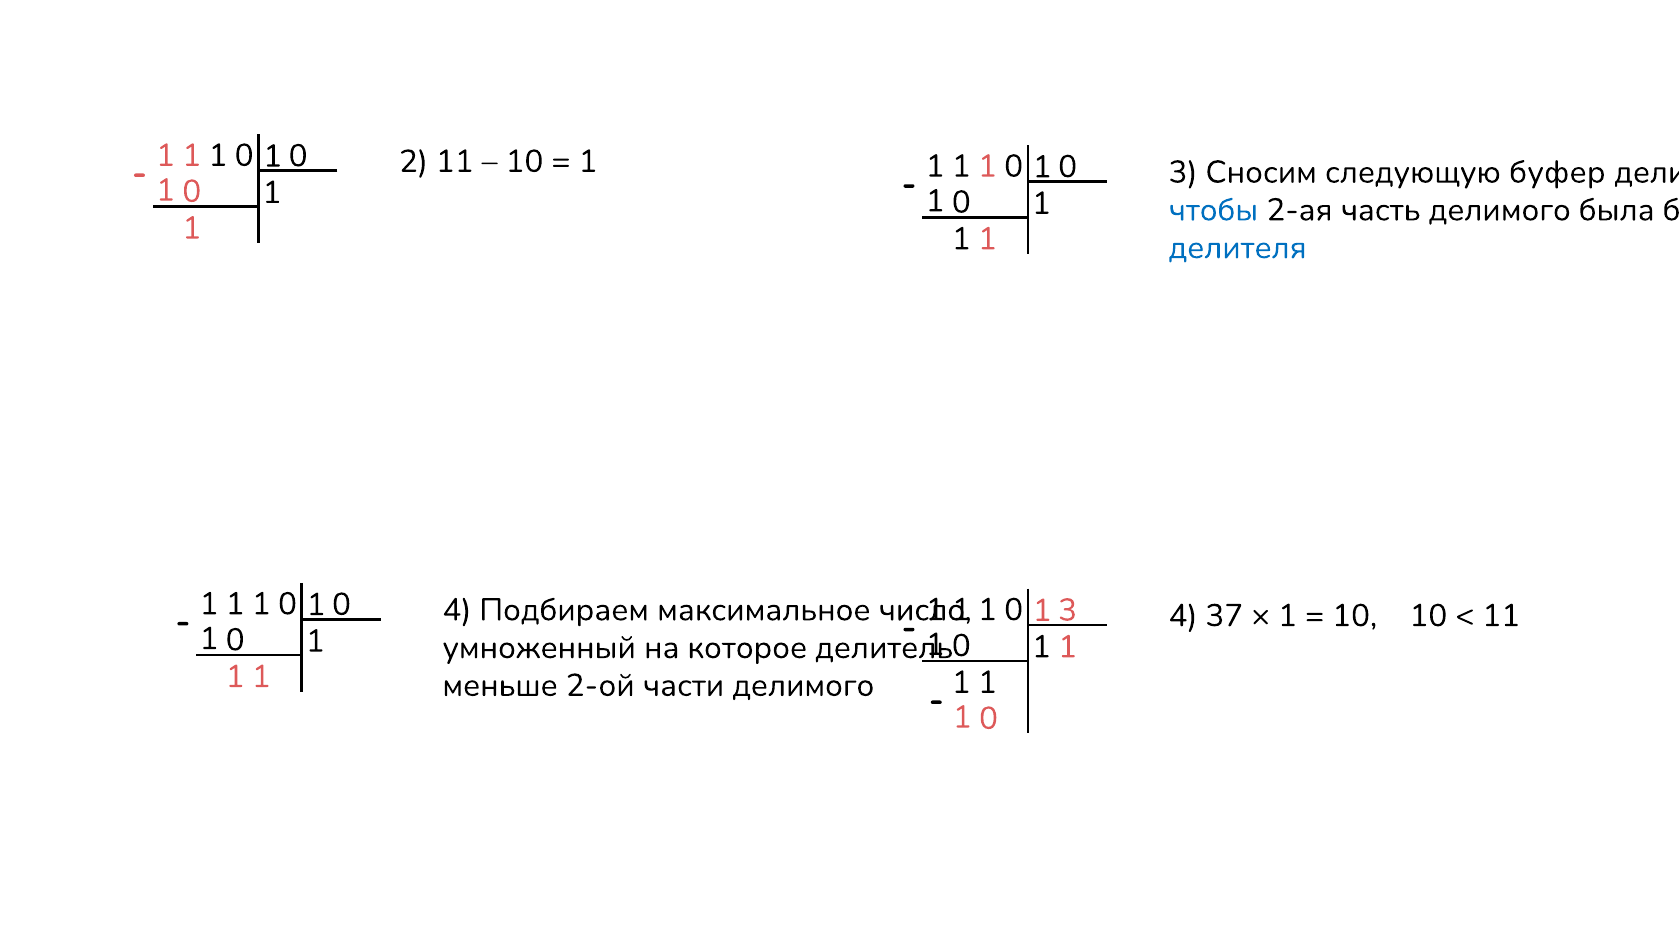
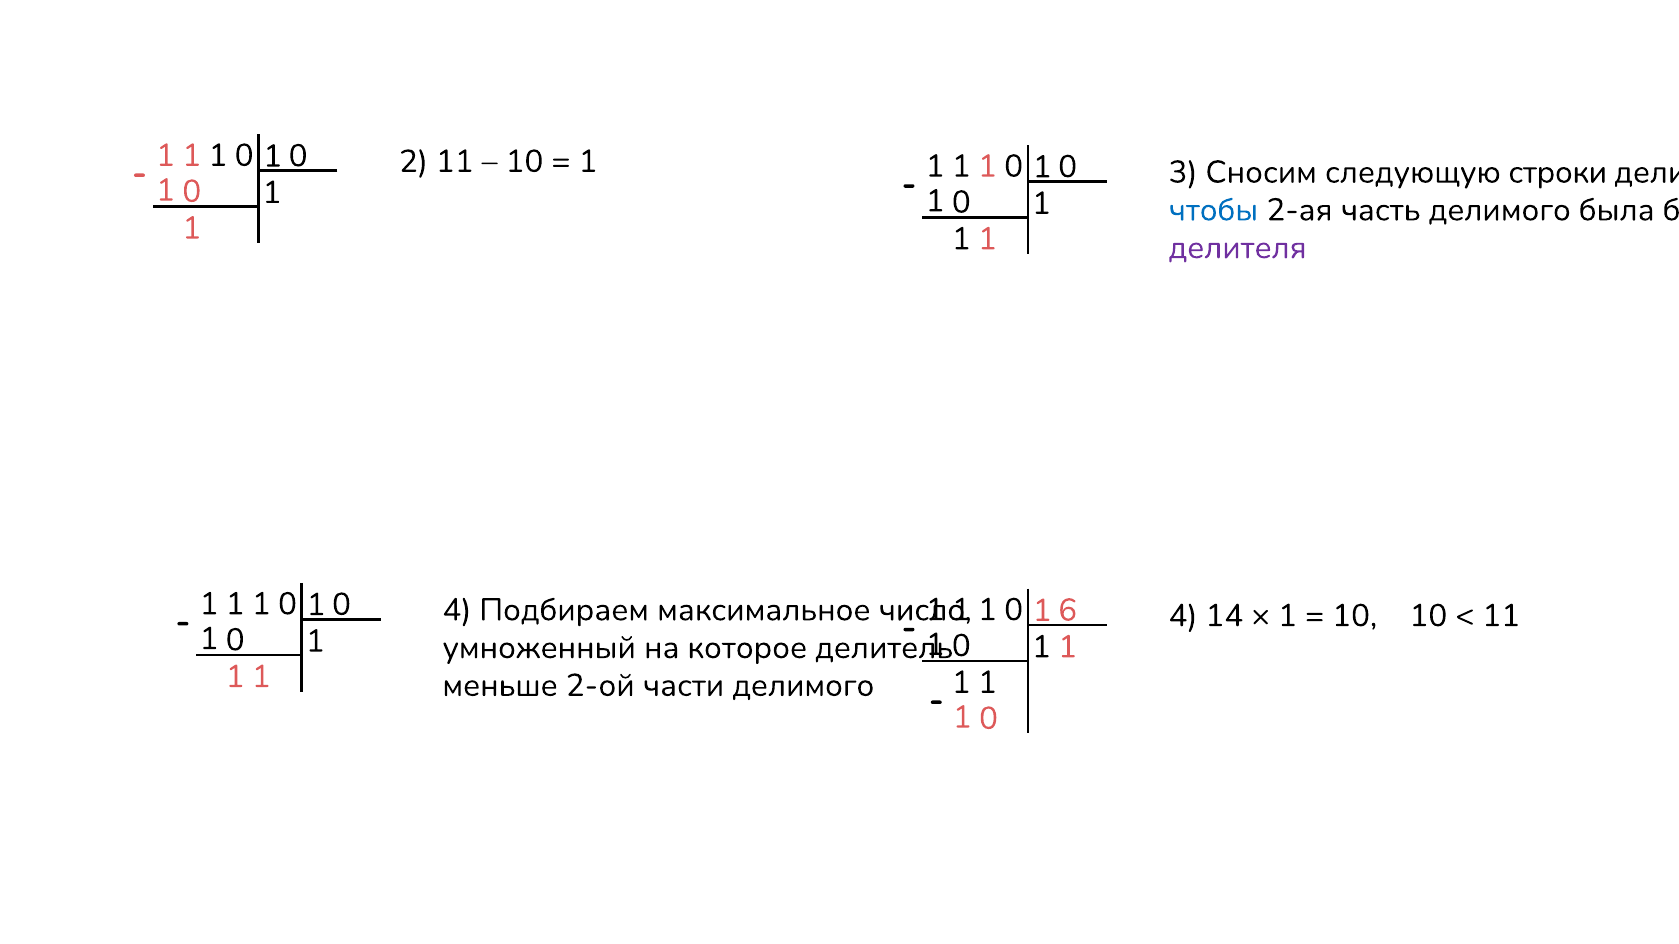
буфер: буфер -> строки
делителя colour: blue -> purple
0 3: 3 -> 6
37: 37 -> 14
